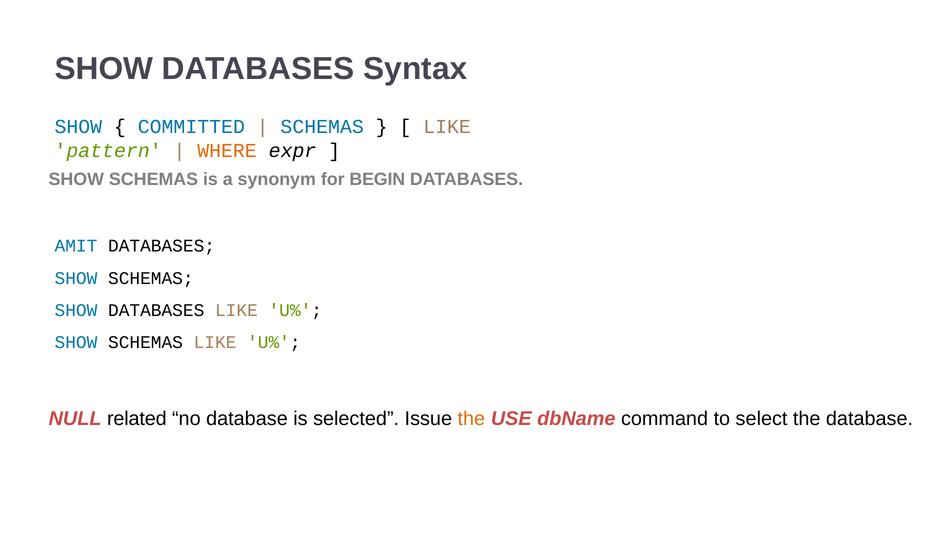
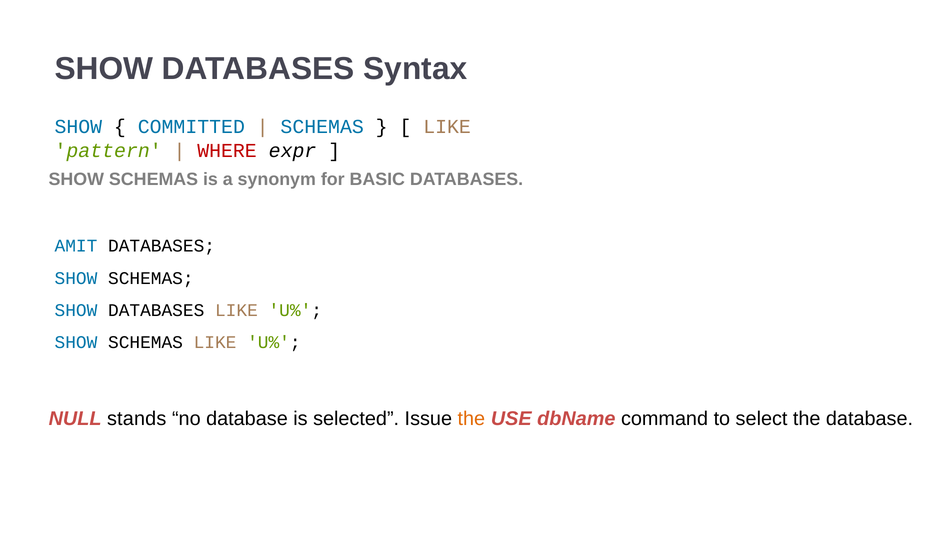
WHERE colour: orange -> red
BEGIN: BEGIN -> BASIC
related: related -> stands
